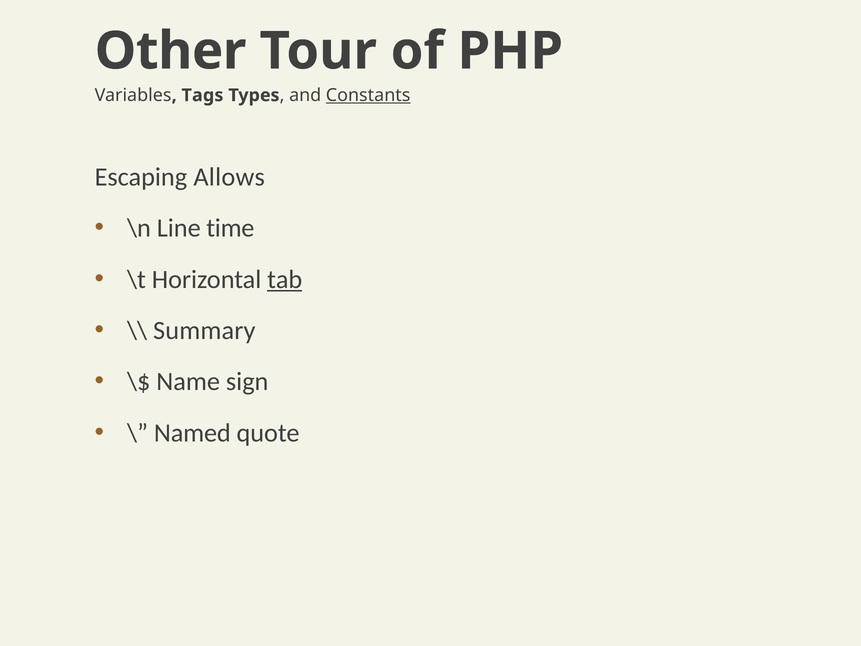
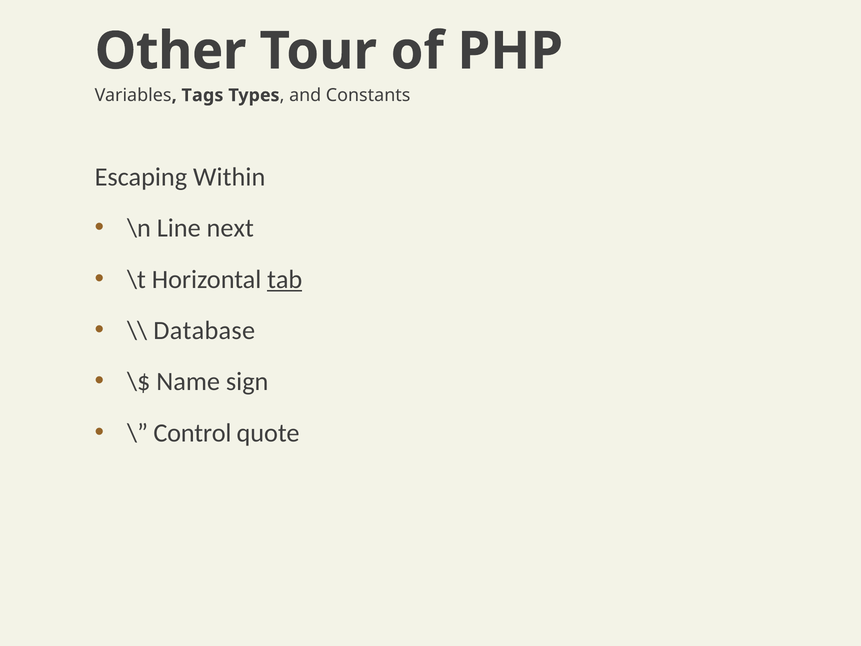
Constants underline: present -> none
Allows: Allows -> Within
time: time -> next
Summary: Summary -> Database
Named: Named -> Control
